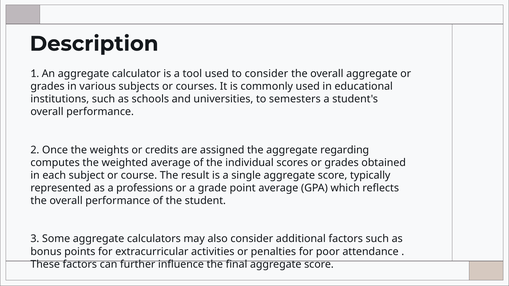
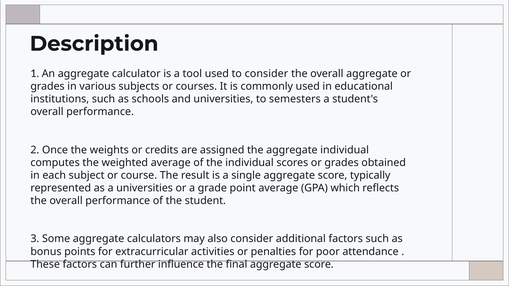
aggregate regarding: regarding -> individual
a professions: professions -> universities
